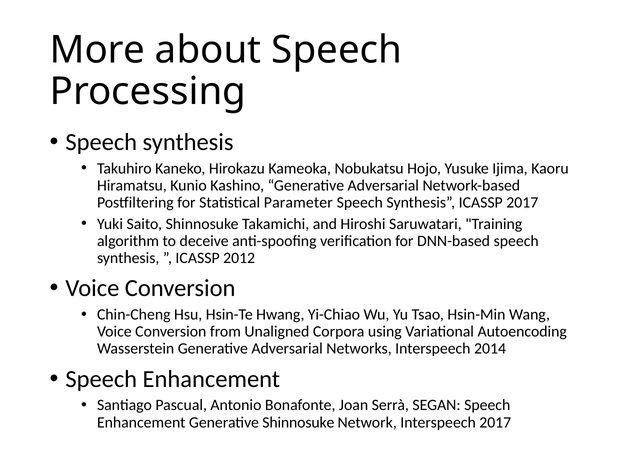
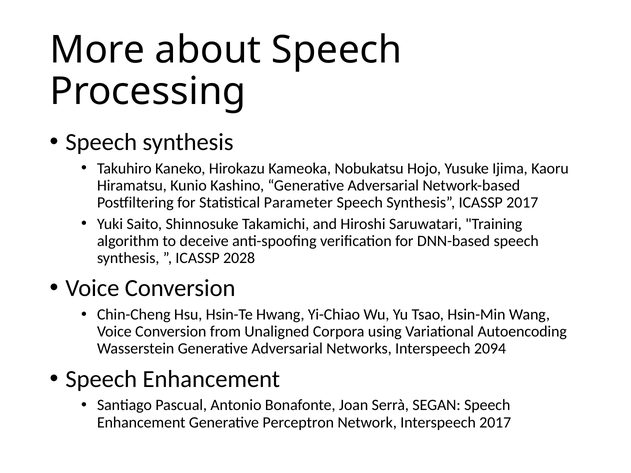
2012: 2012 -> 2028
2014: 2014 -> 2094
Generative Shinnosuke: Shinnosuke -> Perceptron
